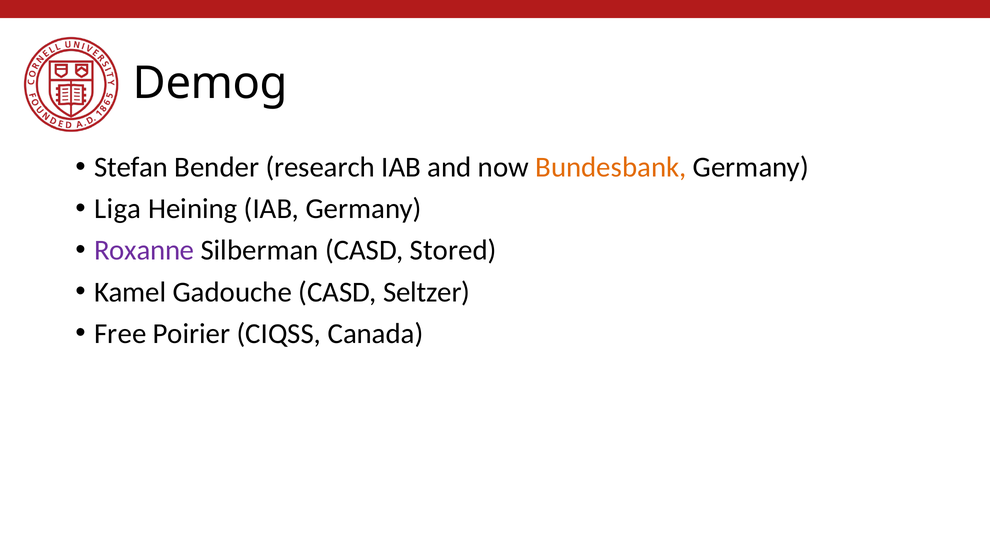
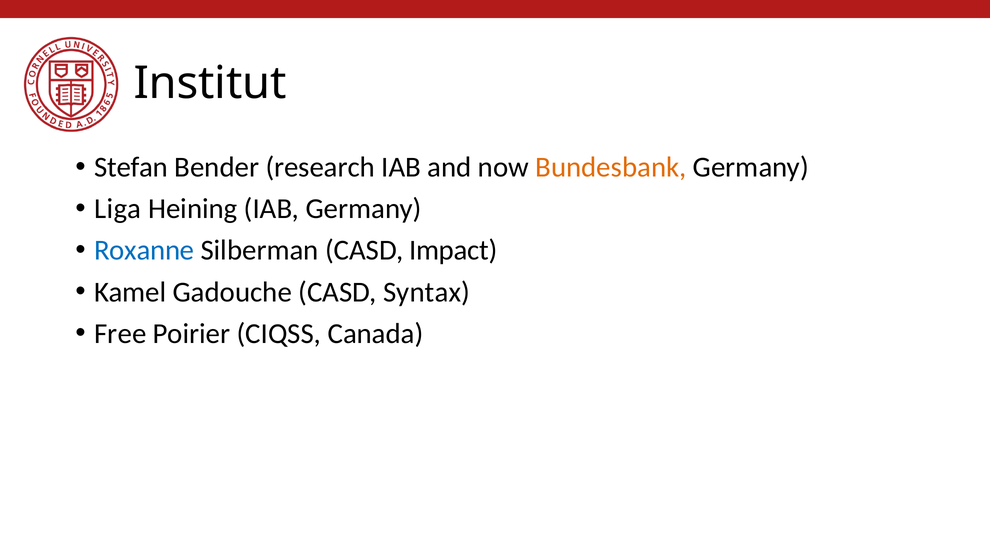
Demog: Demog -> Institut
Roxanne colour: purple -> blue
Stored: Stored -> Impact
Seltzer: Seltzer -> Syntax
